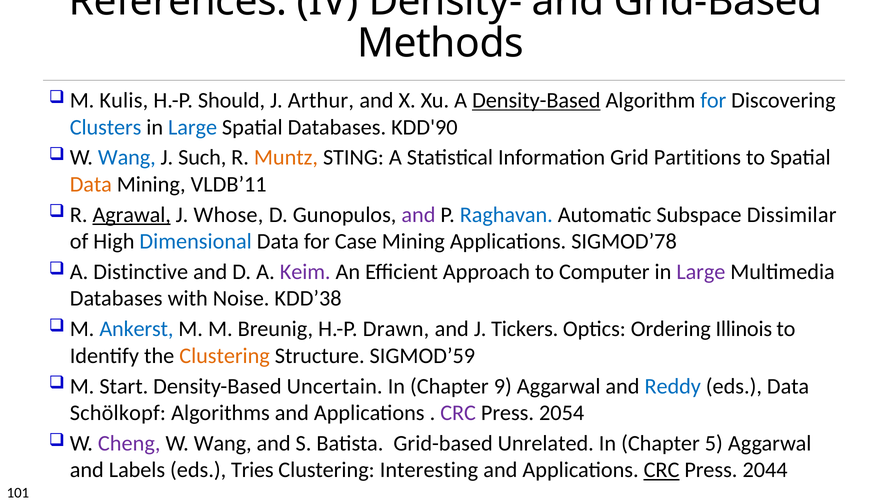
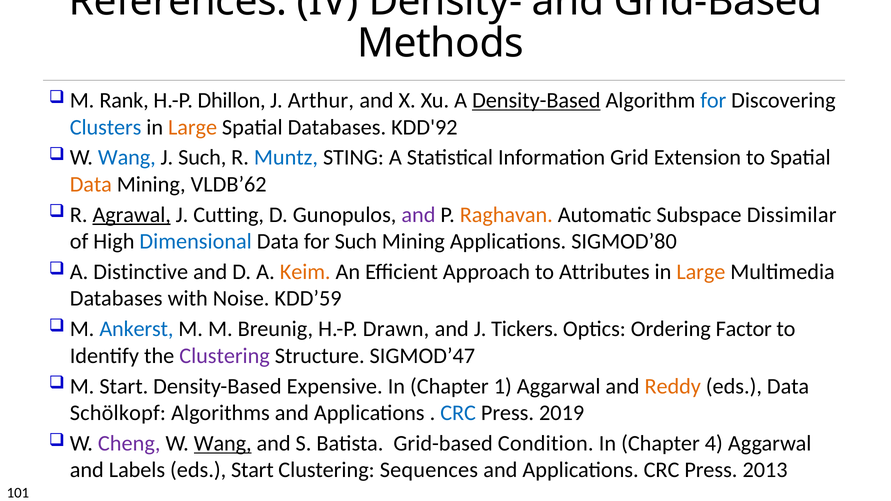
Kulis: Kulis -> Rank
Should: Should -> Dhillon
Large at (193, 127) colour: blue -> orange
KDD'90: KDD'90 -> KDD'92
Muntz colour: orange -> blue
Partitions: Partitions -> Extension
VLDB’11: VLDB’11 -> VLDB’62
Whose: Whose -> Cutting
Raghavan colour: blue -> orange
for Case: Case -> Such
SIGMOD’78: SIGMOD’78 -> SIGMOD’80
Keim colour: purple -> orange
Computer: Computer -> Attributes
Large at (701, 272) colour: purple -> orange
KDD’38: KDD’38 -> KDD’59
Illinois: Illinois -> Factor
Clustering at (225, 356) colour: orange -> purple
SIGMOD’59: SIGMOD’59 -> SIGMOD’47
Uncertain: Uncertain -> Expensive
9: 9 -> 1
Reddy colour: blue -> orange
CRC at (458, 413) colour: purple -> blue
2054: 2054 -> 2019
Wang at (223, 444) underline: none -> present
Unrelated: Unrelated -> Condition
5: 5 -> 4
eds Tries: Tries -> Start
Interesting: Interesting -> Sequences
CRC at (662, 470) underline: present -> none
2044: 2044 -> 2013
